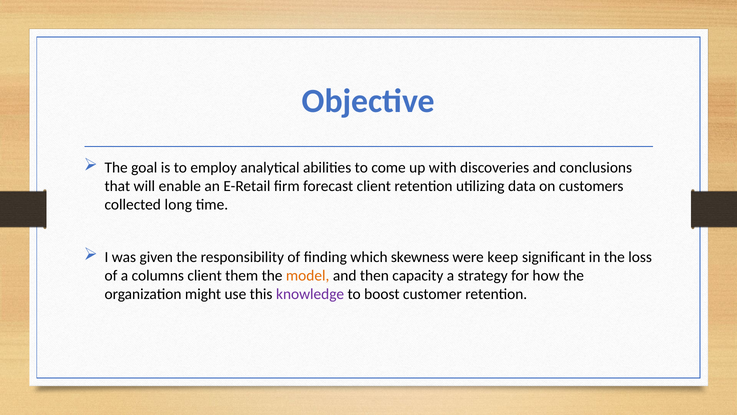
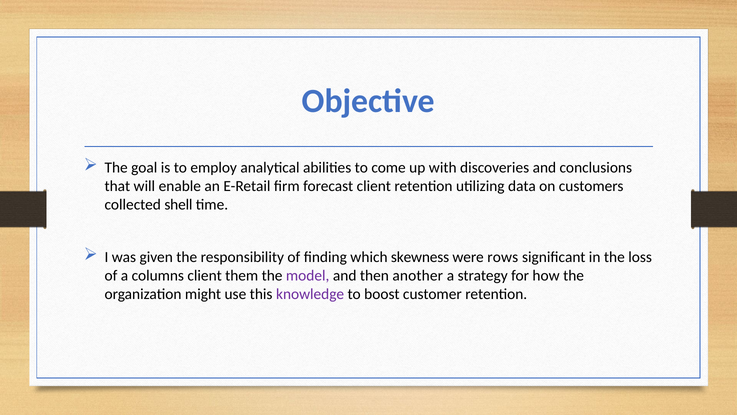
long: long -> shell
keep: keep -> rows
model colour: orange -> purple
capacity: capacity -> another
